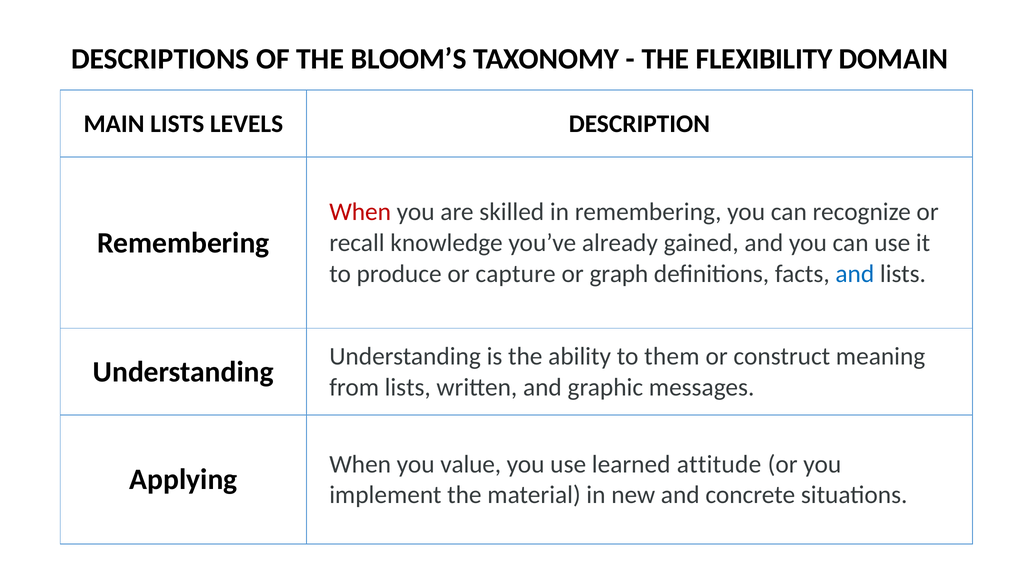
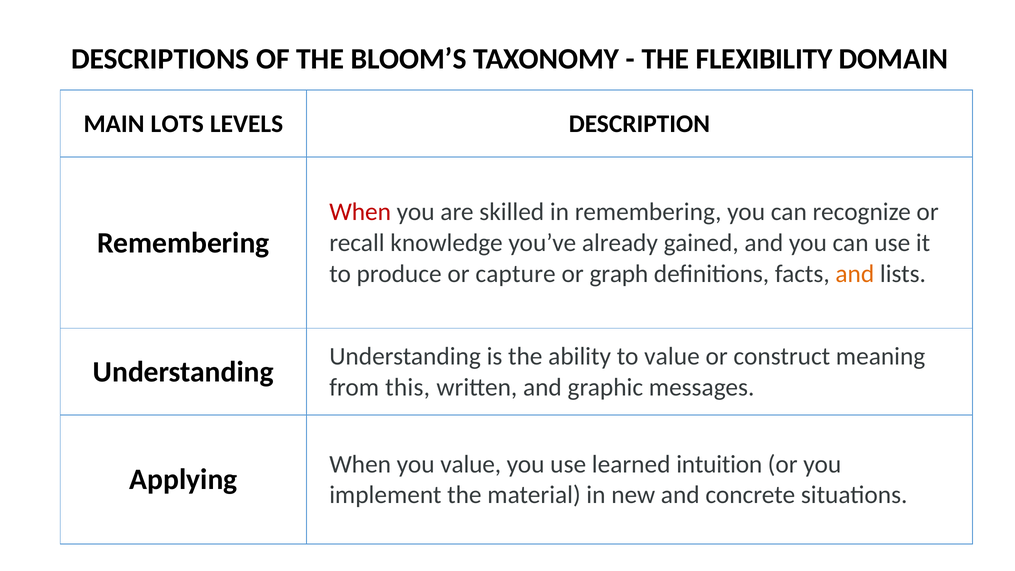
MAIN LISTS: LISTS -> LOTS
and at (855, 274) colour: blue -> orange
to them: them -> value
from lists: lists -> this
attitude: attitude -> intuition
